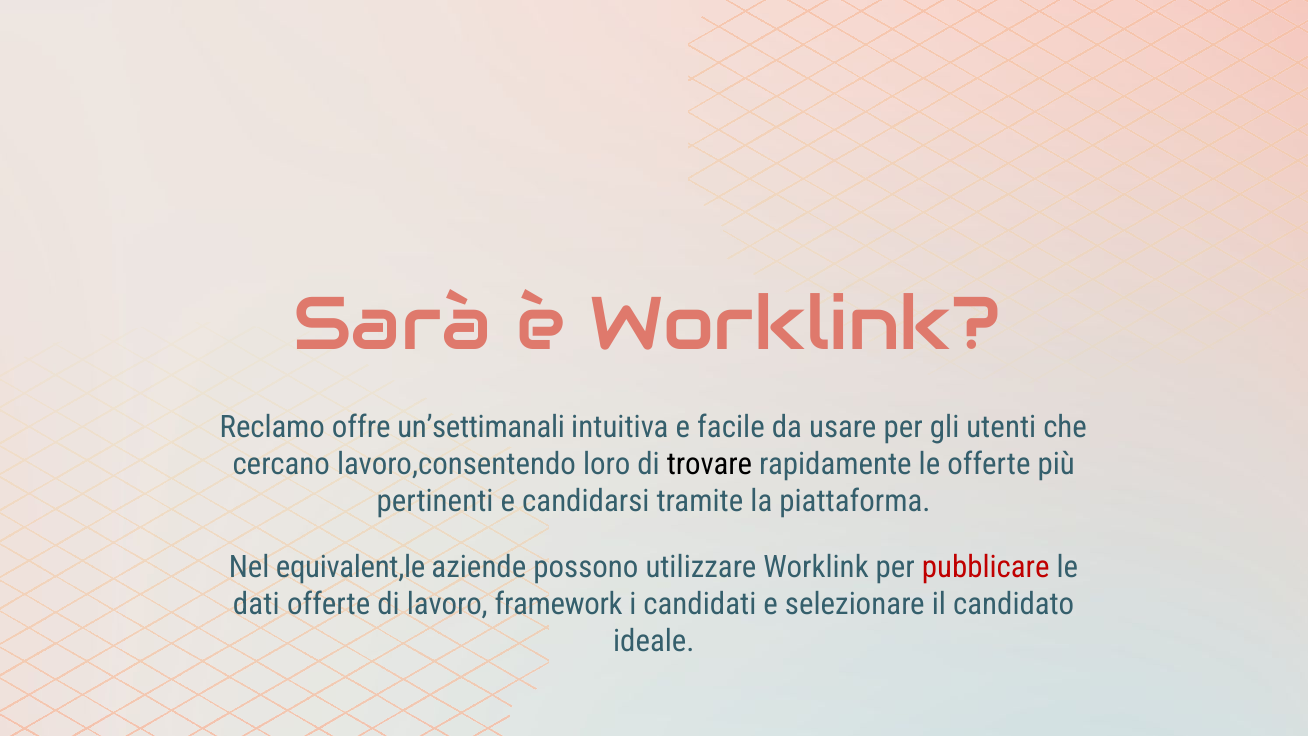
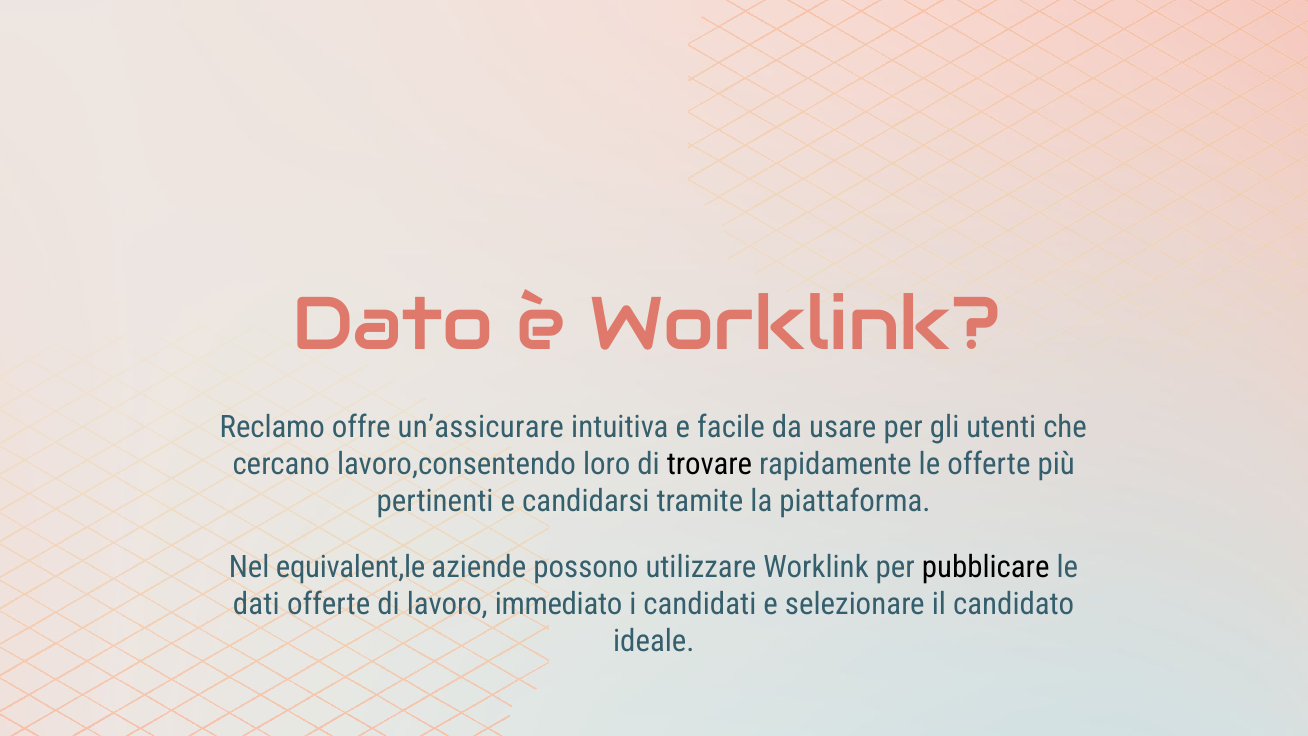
Sarà: Sarà -> Dato
un’settimanali: un’settimanali -> un’assicurare
pubblicare colour: red -> black
framework: framework -> immediato
